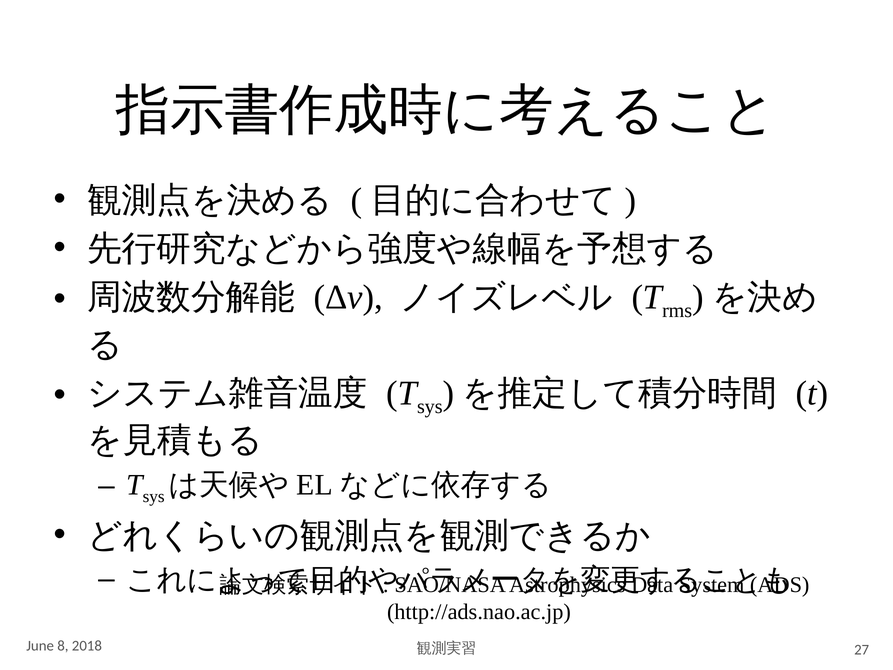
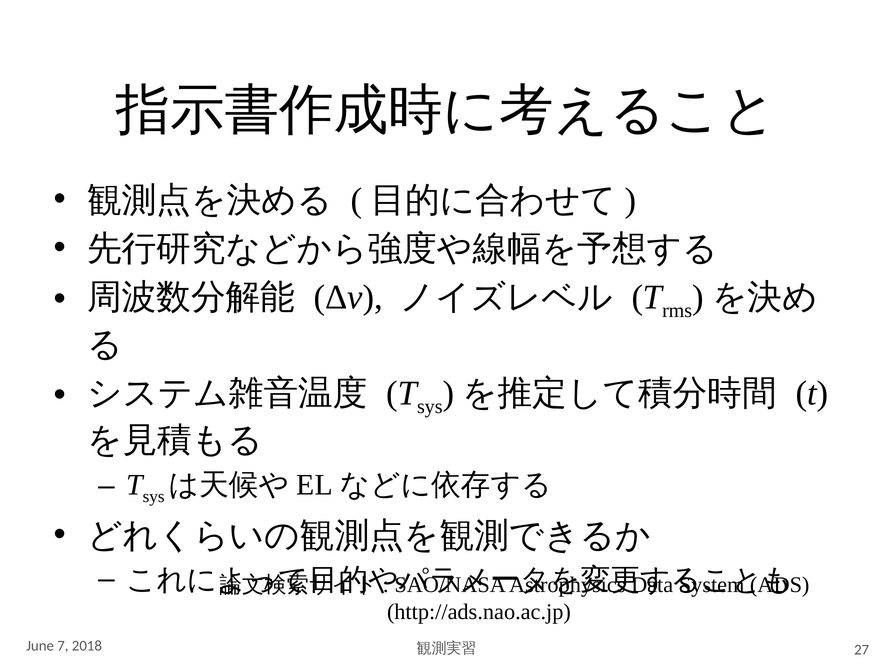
8: 8 -> 7
